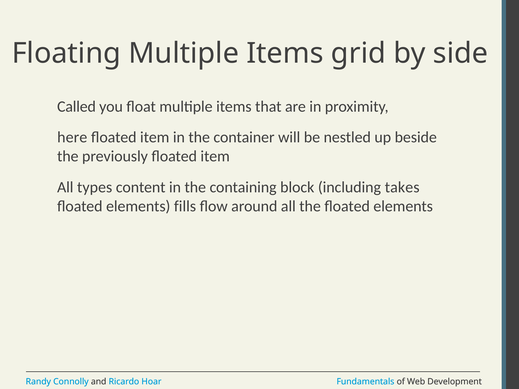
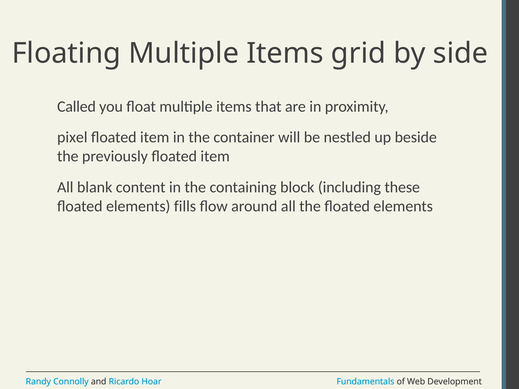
here: here -> pixel
types: types -> blank
takes: takes -> these
